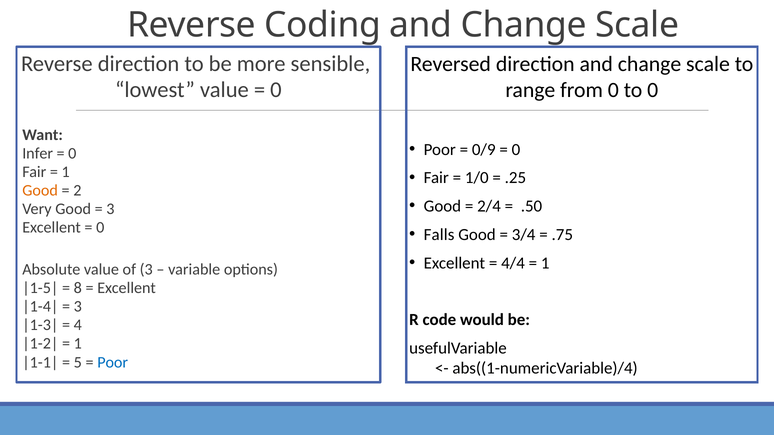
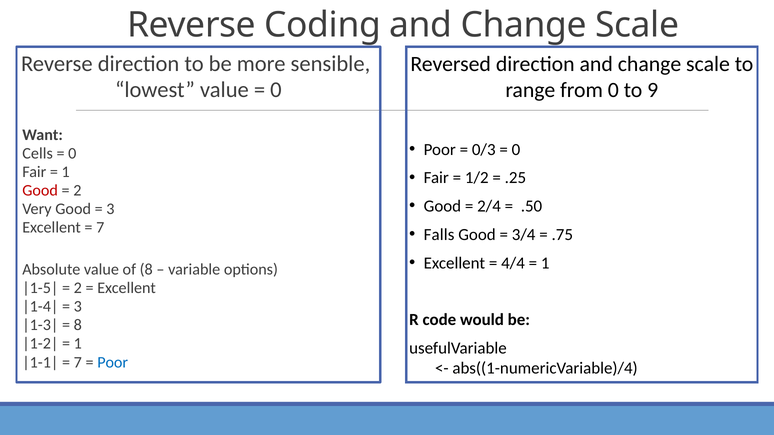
to 0: 0 -> 9
0/9: 0/9 -> 0/3
Infer: Infer -> Cells
1/0: 1/0 -> 1/2
Good at (40, 191) colour: orange -> red
0 at (100, 228): 0 -> 7
of 3: 3 -> 8
8 at (78, 288): 8 -> 2
4 at (78, 325): 4 -> 8
5 at (78, 362): 5 -> 7
